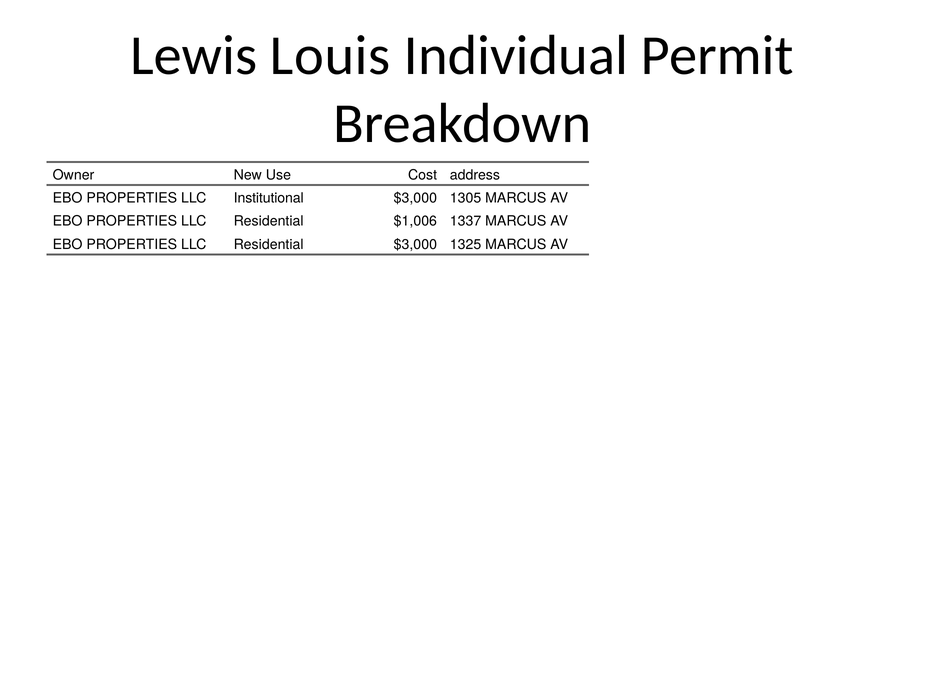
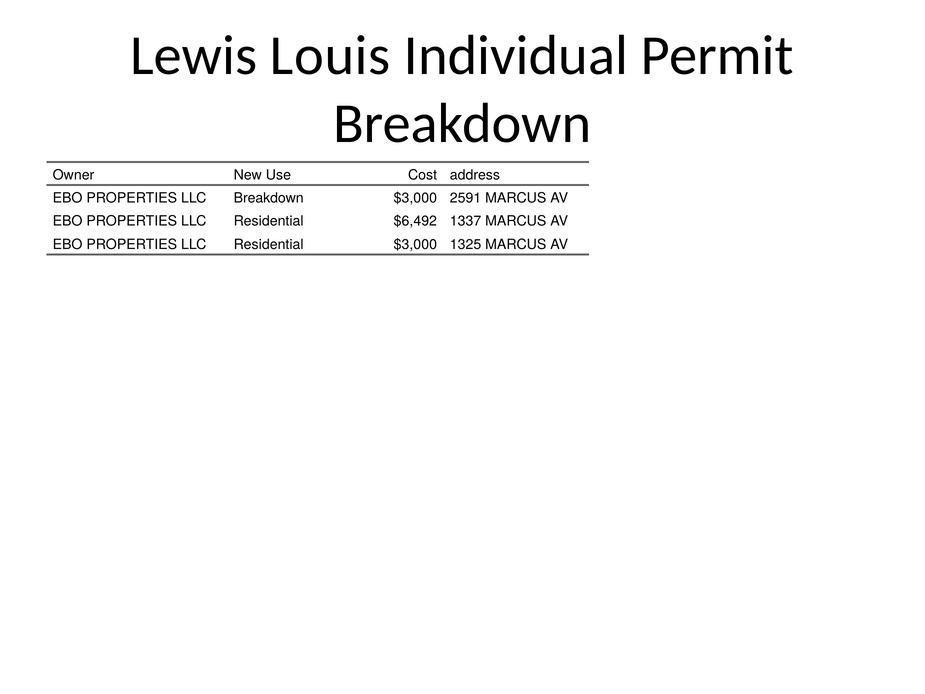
LLC Institutional: Institutional -> Breakdown
1305: 1305 -> 2591
$1,006: $1,006 -> $6,492
